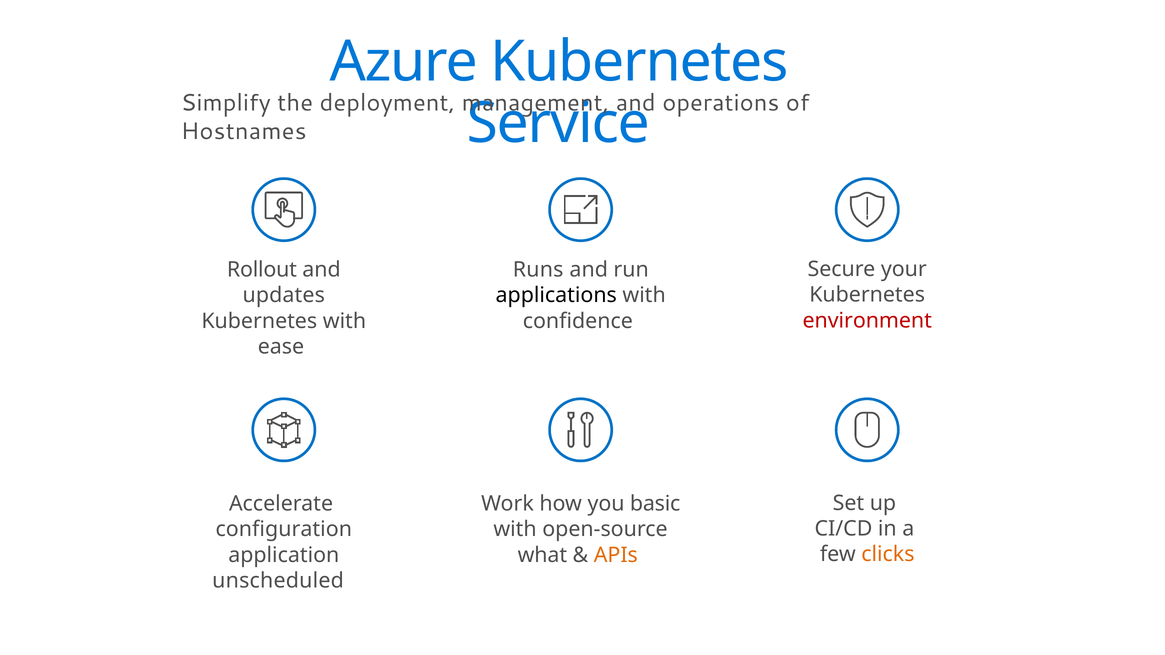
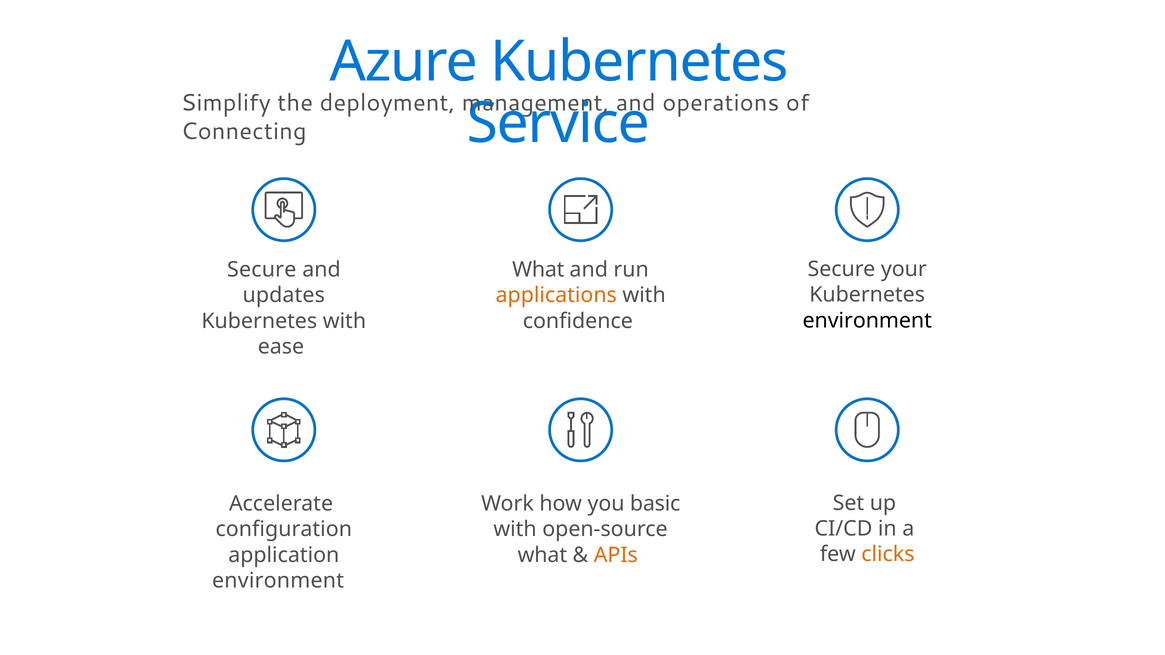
Hostnames: Hostnames -> Connecting
Rollout at (262, 270): Rollout -> Secure
Runs at (538, 270): Runs -> What
applications colour: black -> orange
environment at (867, 321) colour: red -> black
unscheduled at (278, 581): unscheduled -> environment
